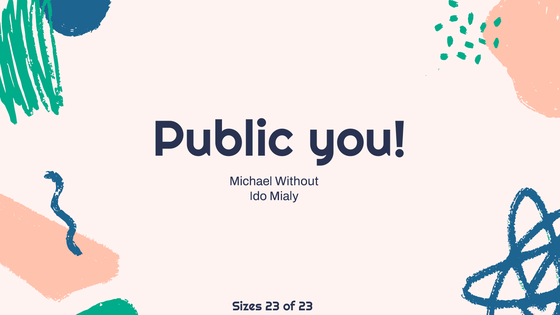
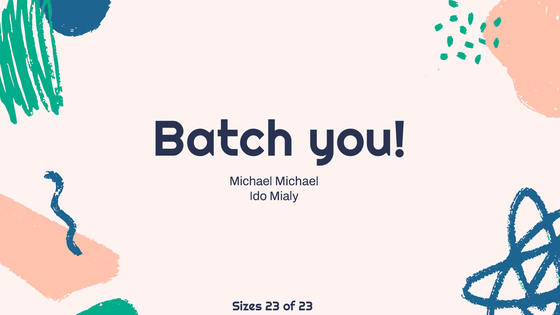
Public: Public -> Batch
Michael Without: Without -> Michael
